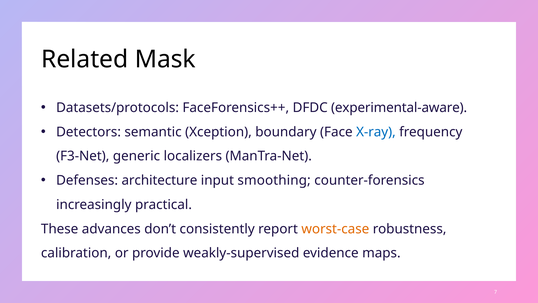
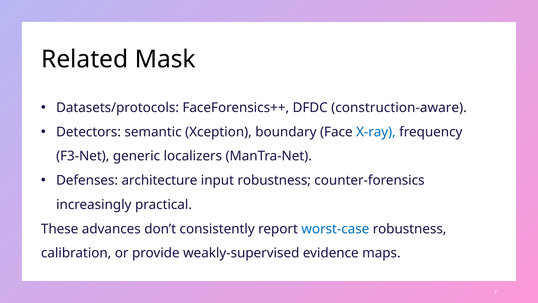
experimental‑aware: experimental‑aware -> construction‑aware
input smoothing: smoothing -> robustness
worst‑case colour: orange -> blue
